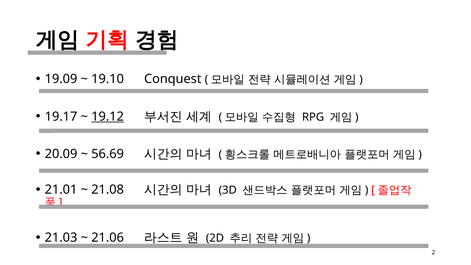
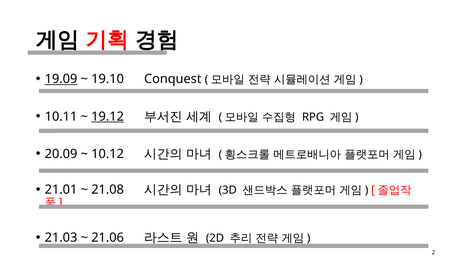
19.09 underline: none -> present
19.17: 19.17 -> 10.11
56.69: 56.69 -> 10.12
